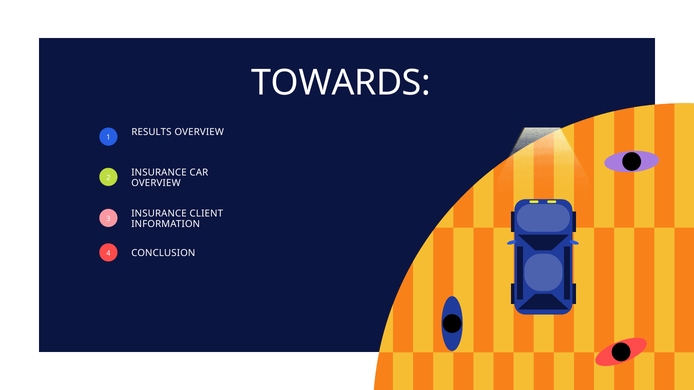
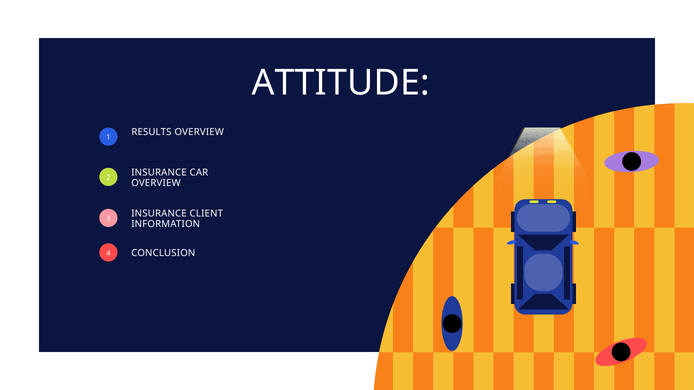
TOWARDS: TOWARDS -> ATTITUDE
